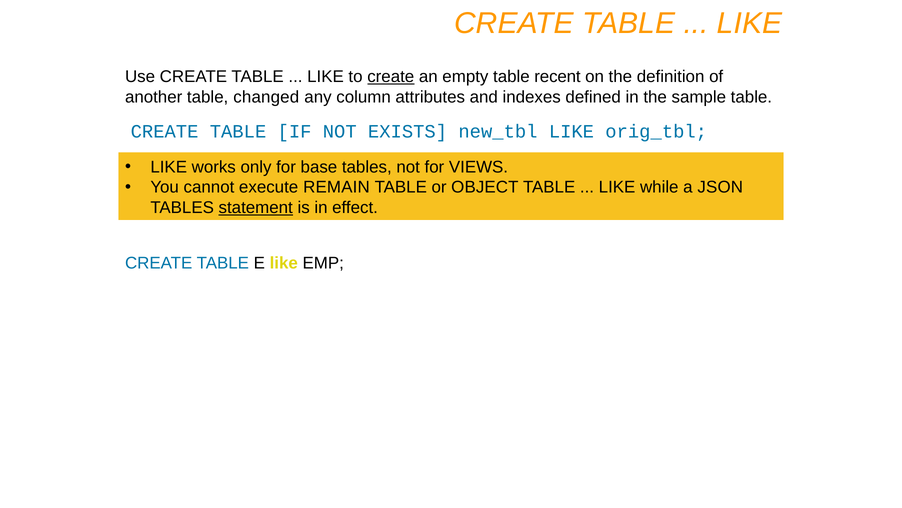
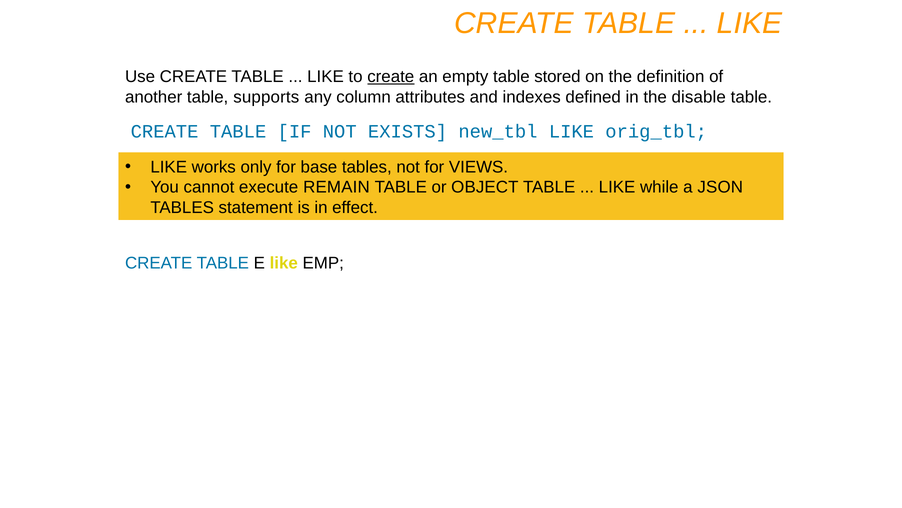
recent: recent -> stored
changed: changed -> supports
sample: sample -> disable
statement underline: present -> none
